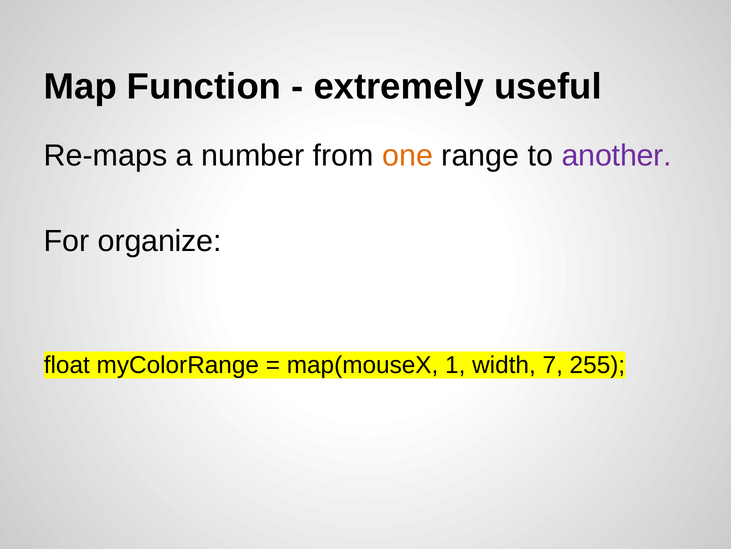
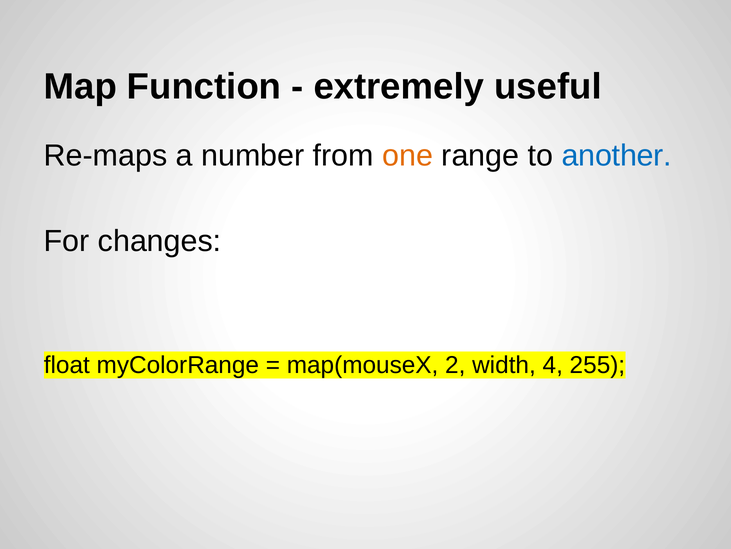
another colour: purple -> blue
organize: organize -> changes
1: 1 -> 2
7: 7 -> 4
